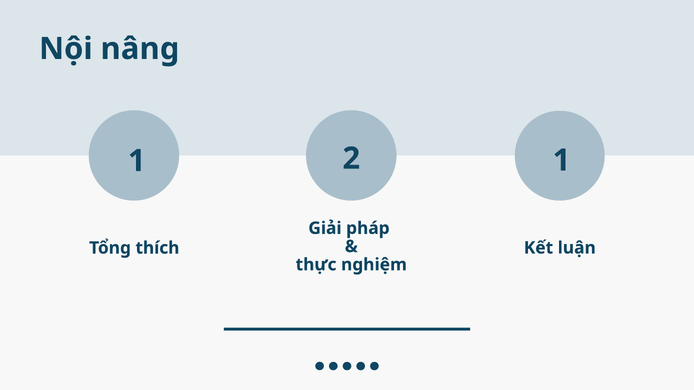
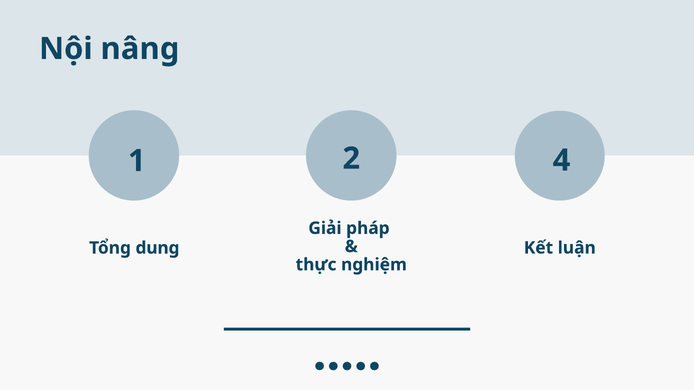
2 1: 1 -> 4
thích: thích -> dung
